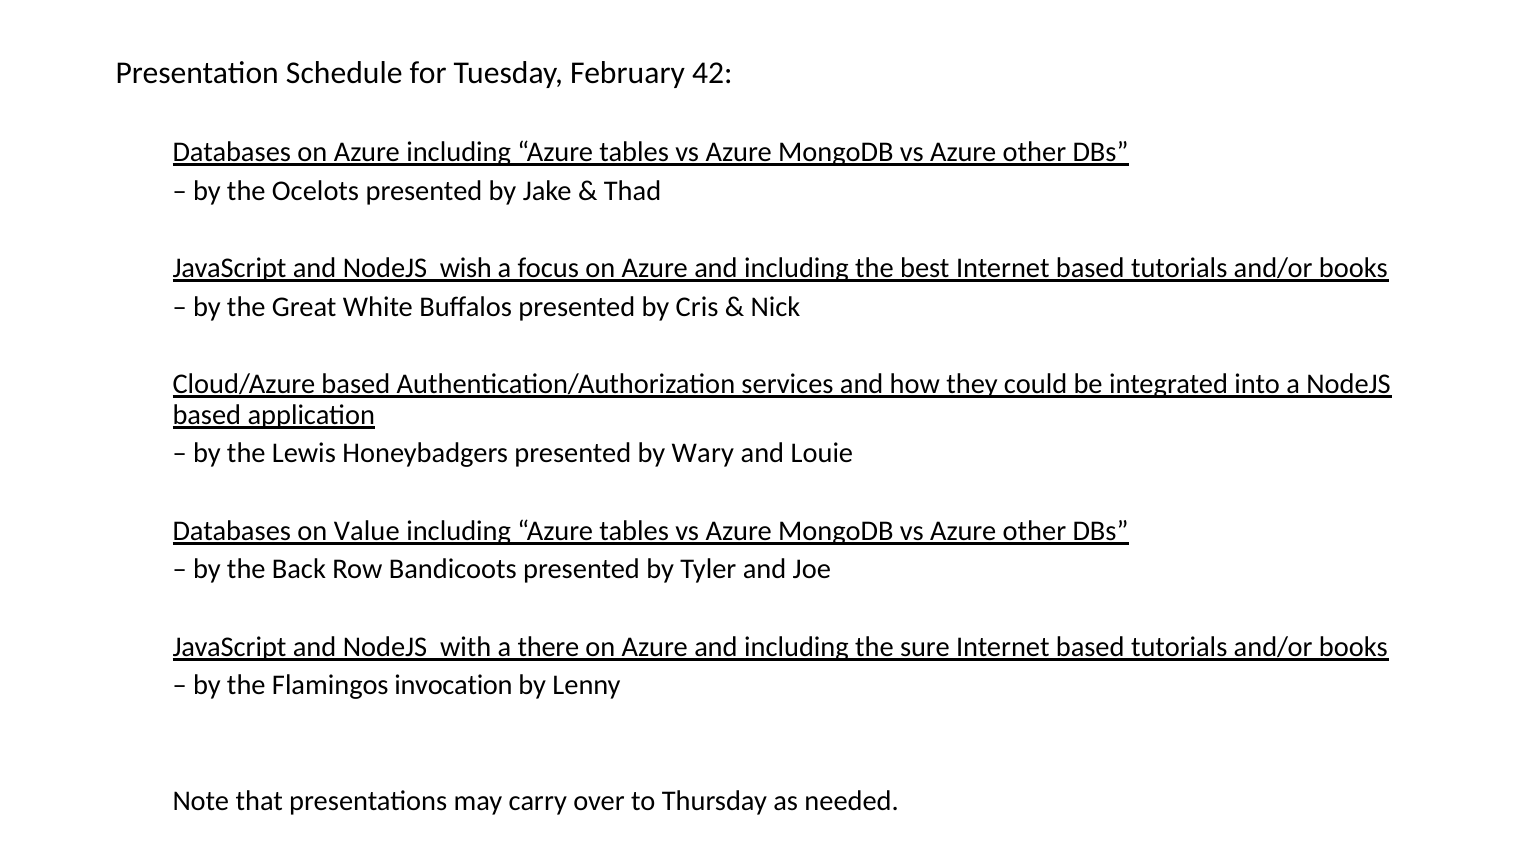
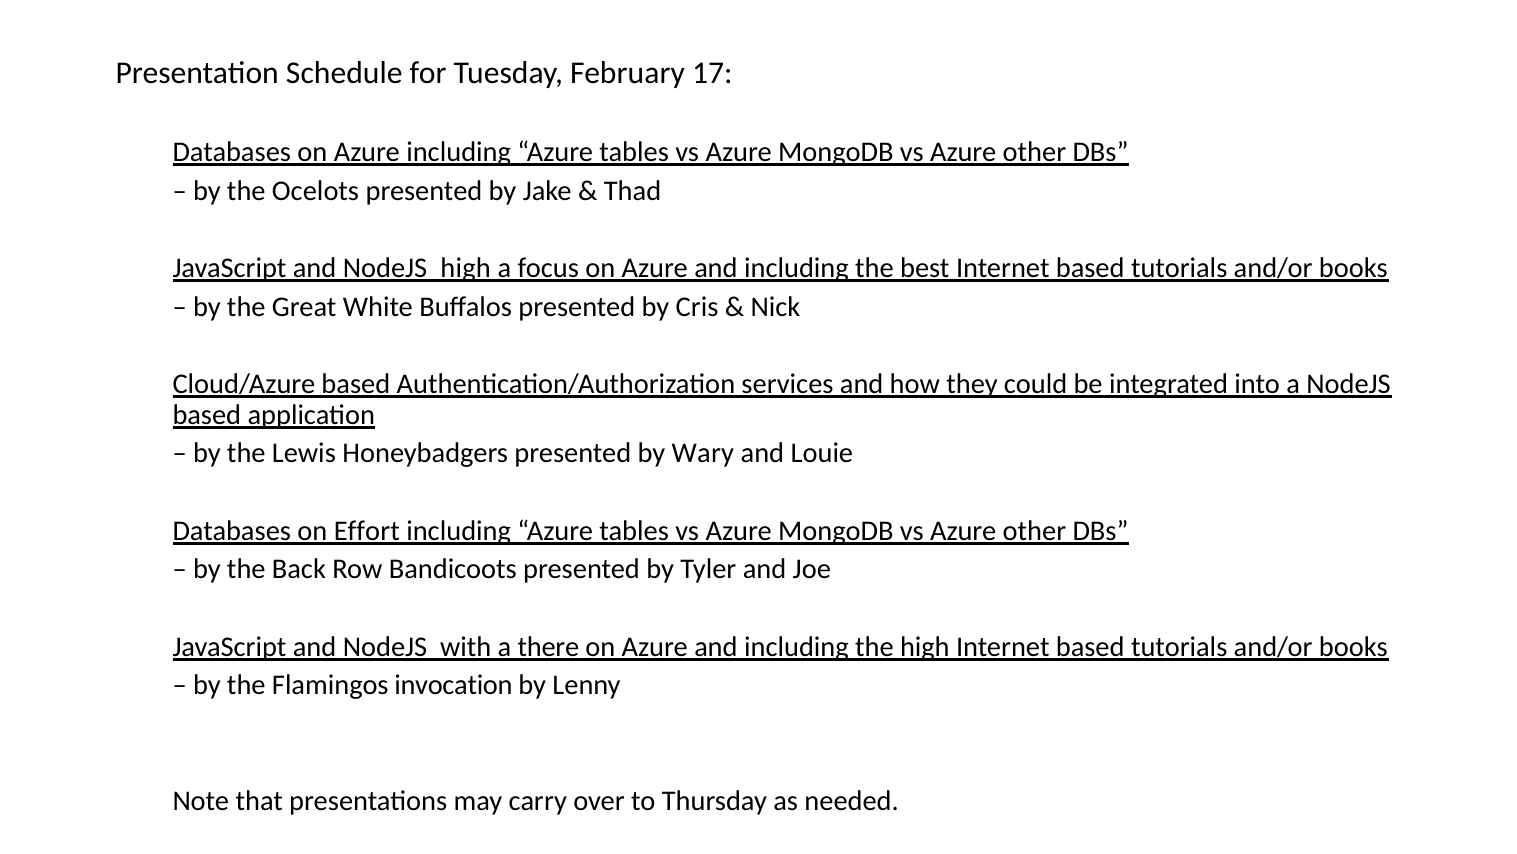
42: 42 -> 17
NodeJS wish: wish -> high
Value: Value -> Effort
the sure: sure -> high
